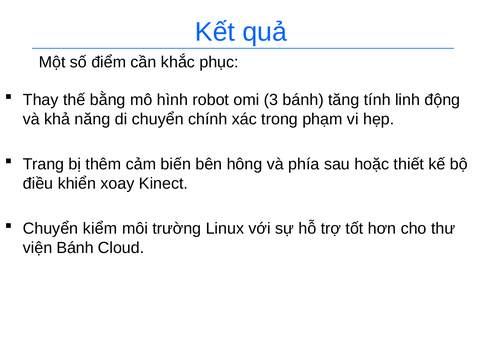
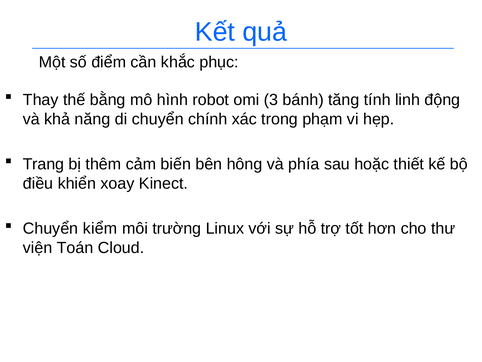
viện Bánh: Bánh -> Toán
